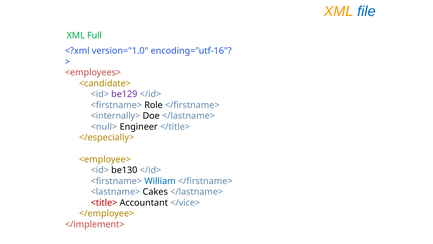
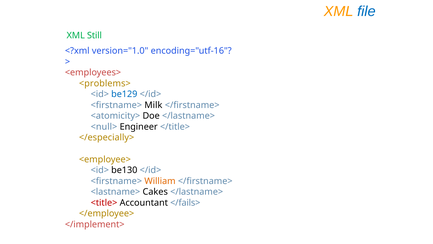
Full: Full -> Still
<candidate>: <candidate> -> <problems>
be129 colour: purple -> blue
Role: Role -> Milk
<internally>: <internally> -> <atomicity>
William colour: blue -> orange
</vice>: </vice> -> </fails>
